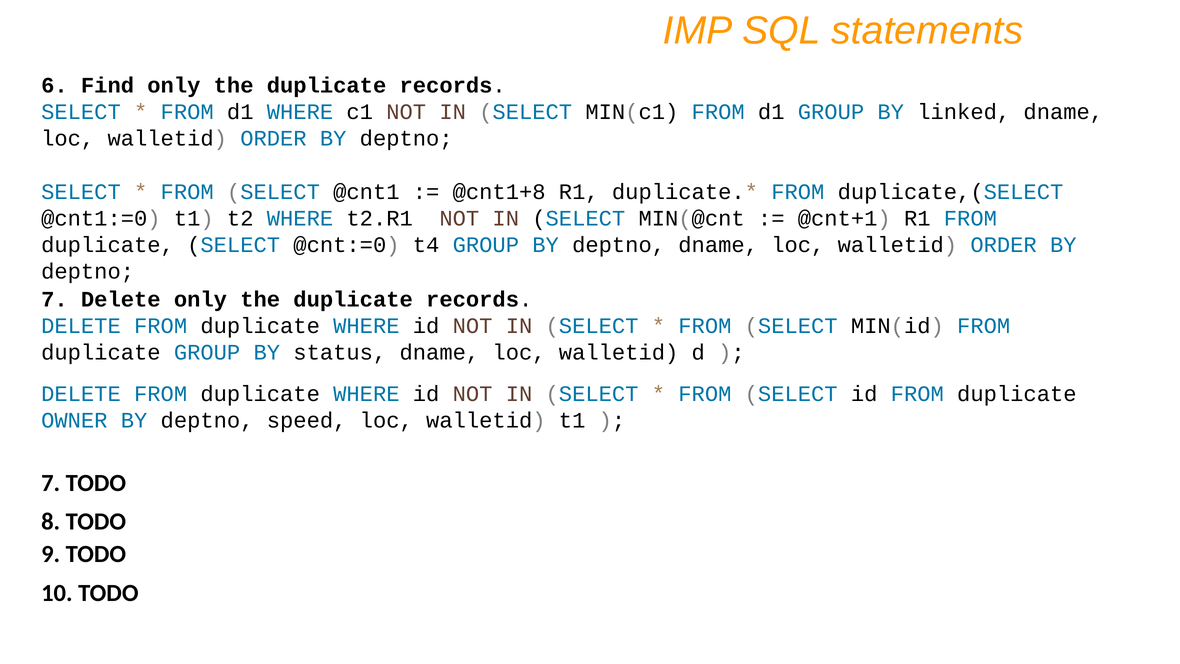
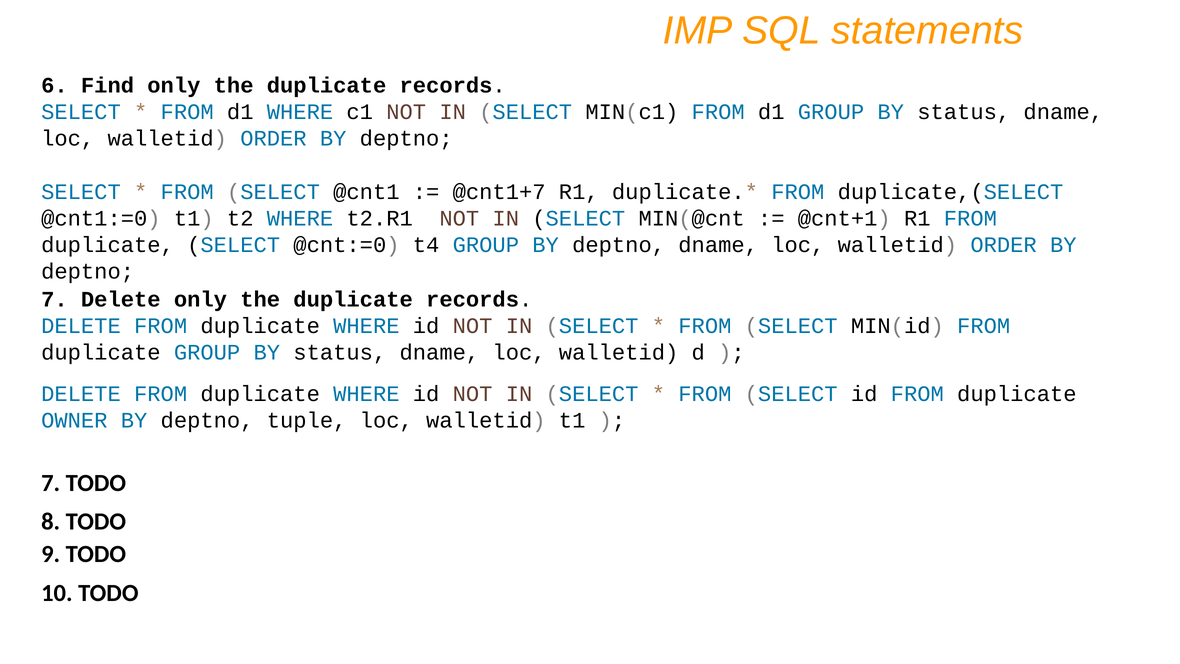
d1 GROUP BY linked: linked -> status
@cnt1+8: @cnt1+8 -> @cnt1+7
speed: speed -> tuple
